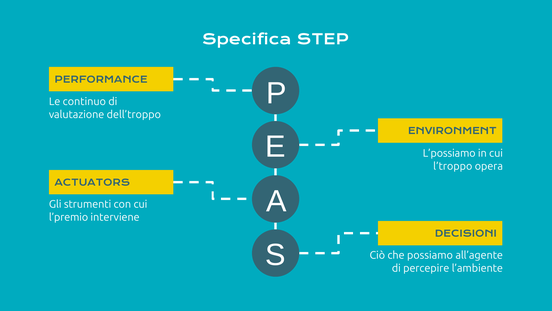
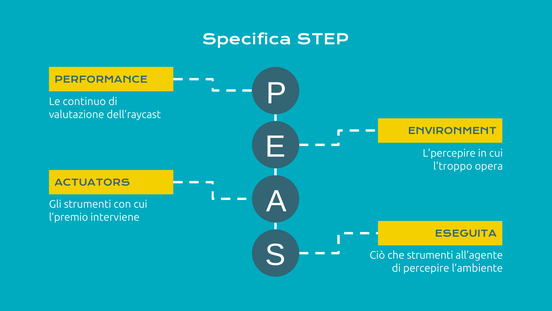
dell’troppo: dell’troppo -> dell’raycast
L’possiamo: L’possiamo -> L’percepire
DECISIONI: DECISIONI -> ESEGUITA
che possiamo: possiamo -> strumenti
